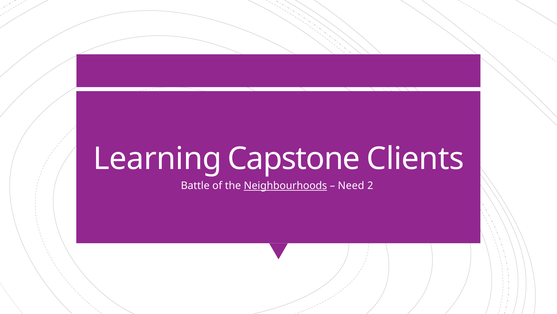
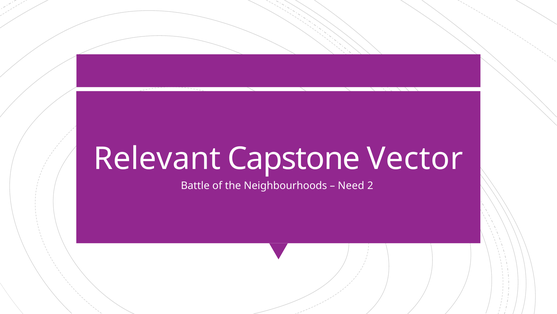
Learning: Learning -> Relevant
Clients: Clients -> Vector
Neighbourhoods underline: present -> none
